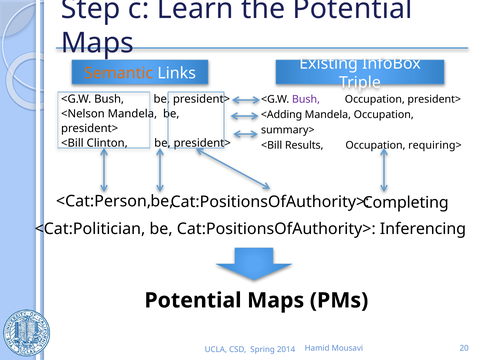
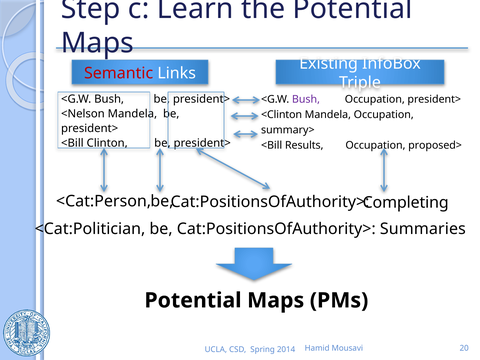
Semantic colour: orange -> red
<Adding: <Adding -> <Clinton
requiring>: requiring> -> proposed>
Inferencing: Inferencing -> Summaries
